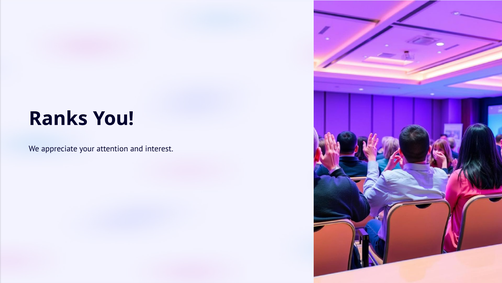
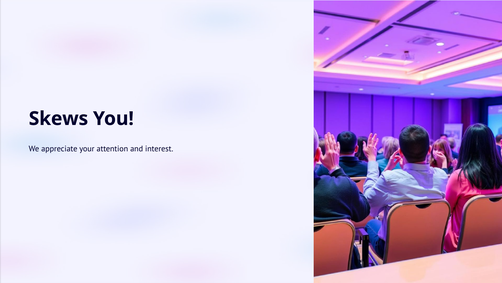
Ranks: Ranks -> Skews
